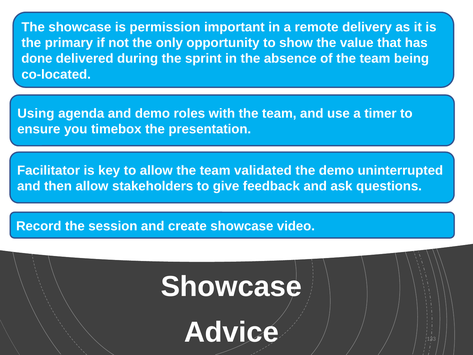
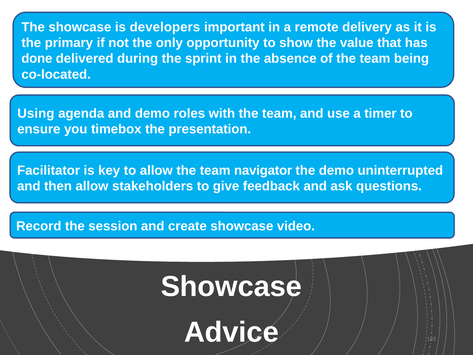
permission: permission -> developers
validated: validated -> navigator
